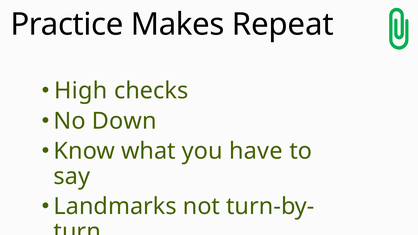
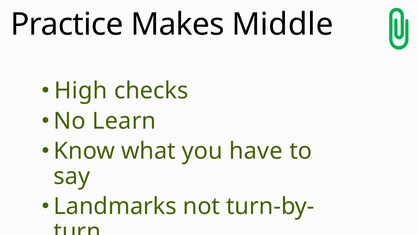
Repeat: Repeat -> Middle
Down: Down -> Learn
